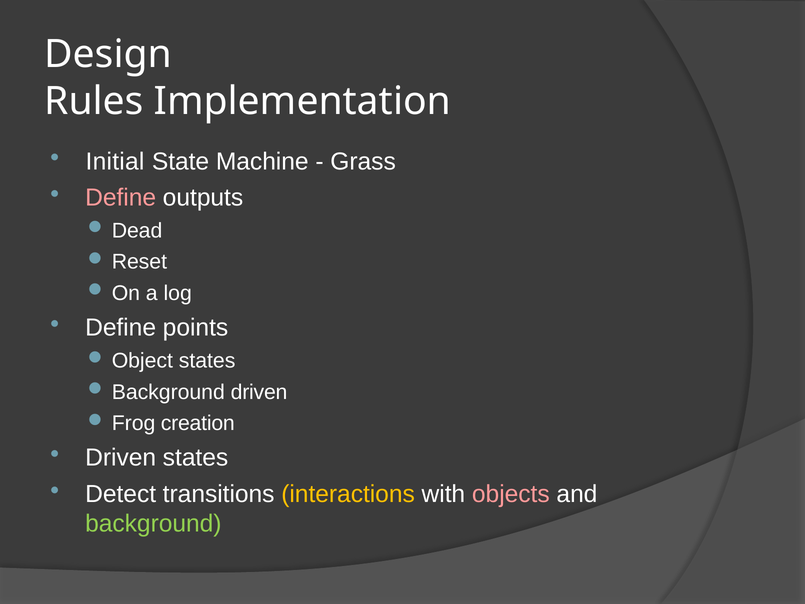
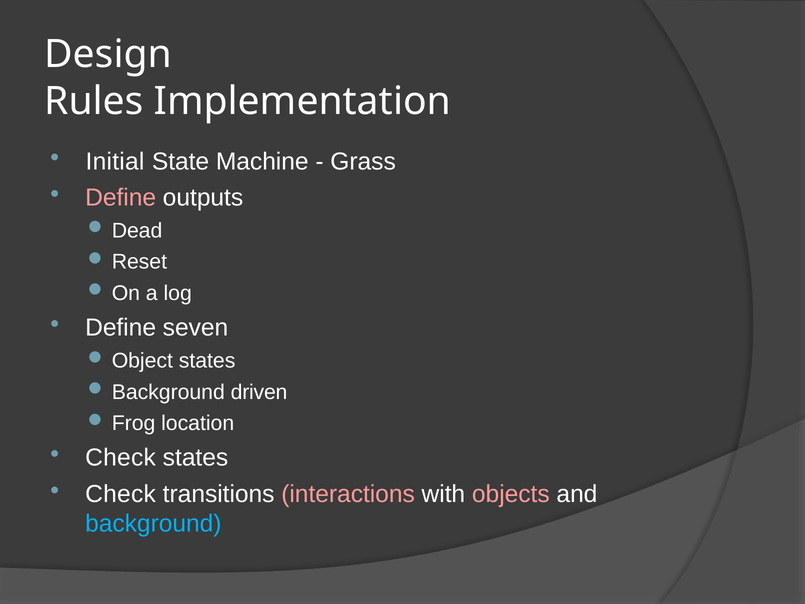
points: points -> seven
creation: creation -> location
Driven at (121, 458): Driven -> Check
Detect at (121, 494): Detect -> Check
interactions colour: yellow -> pink
background colour: light green -> light blue
